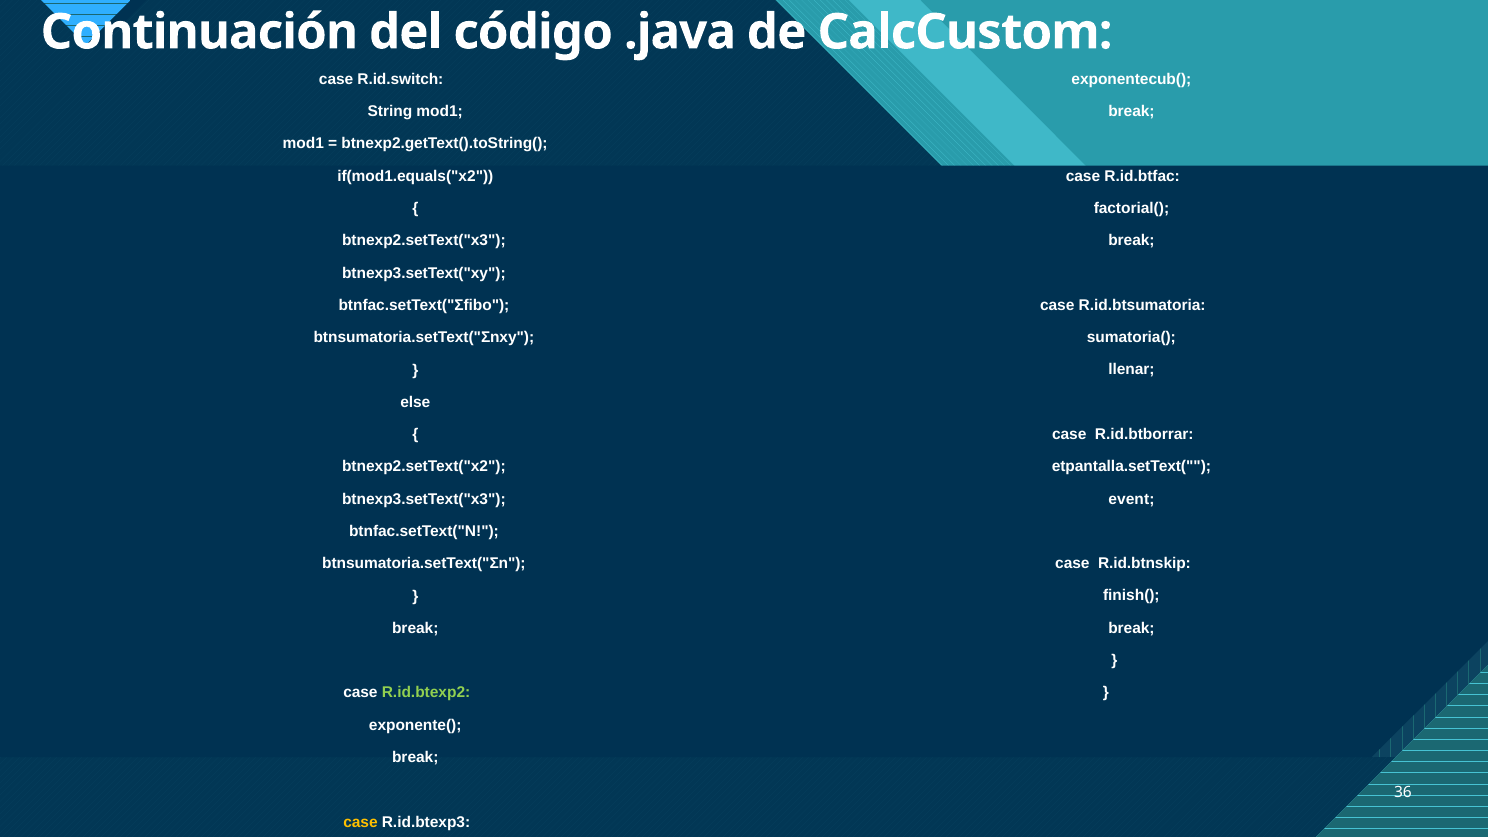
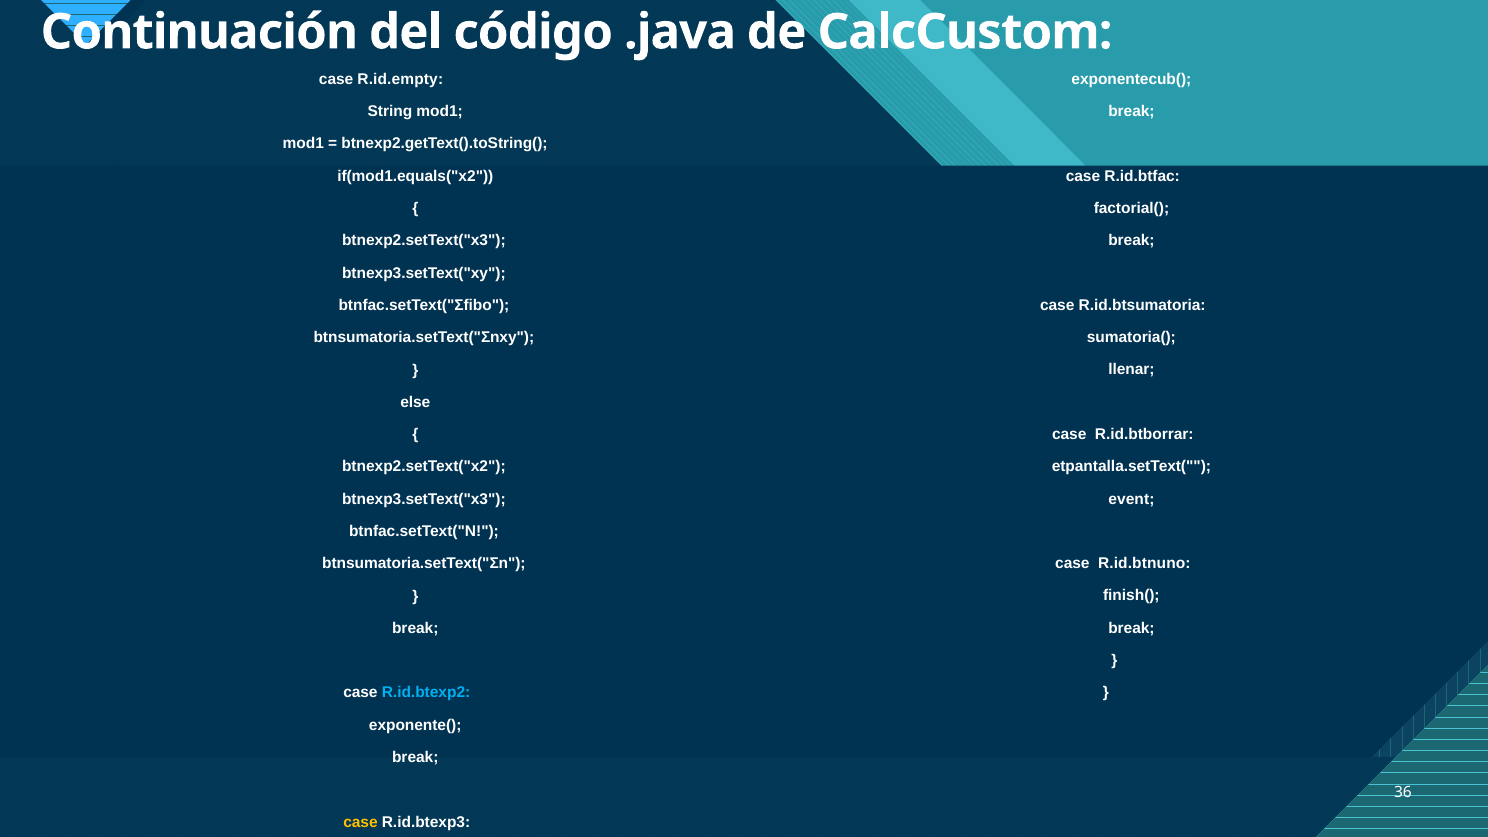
R.id.switch: R.id.switch -> R.id.empty
R.id.btnskip: R.id.btnskip -> R.id.btnuno
R.id.btexp2 colour: light green -> light blue
